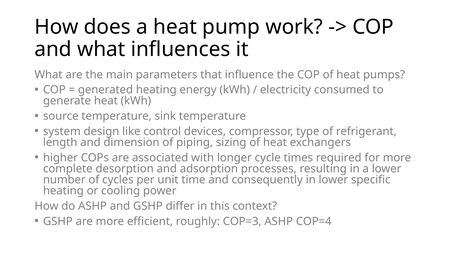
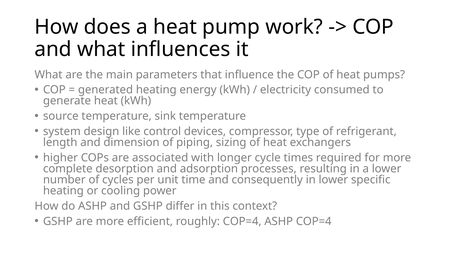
roughly COP=3: COP=3 -> COP=4
